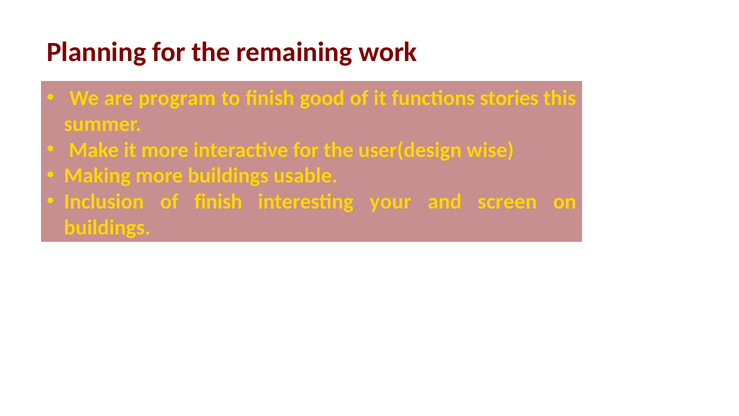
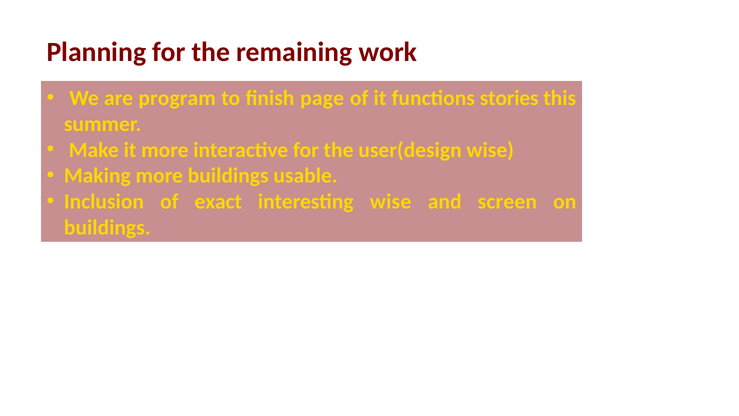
good: good -> page
of finish: finish -> exact
interesting your: your -> wise
